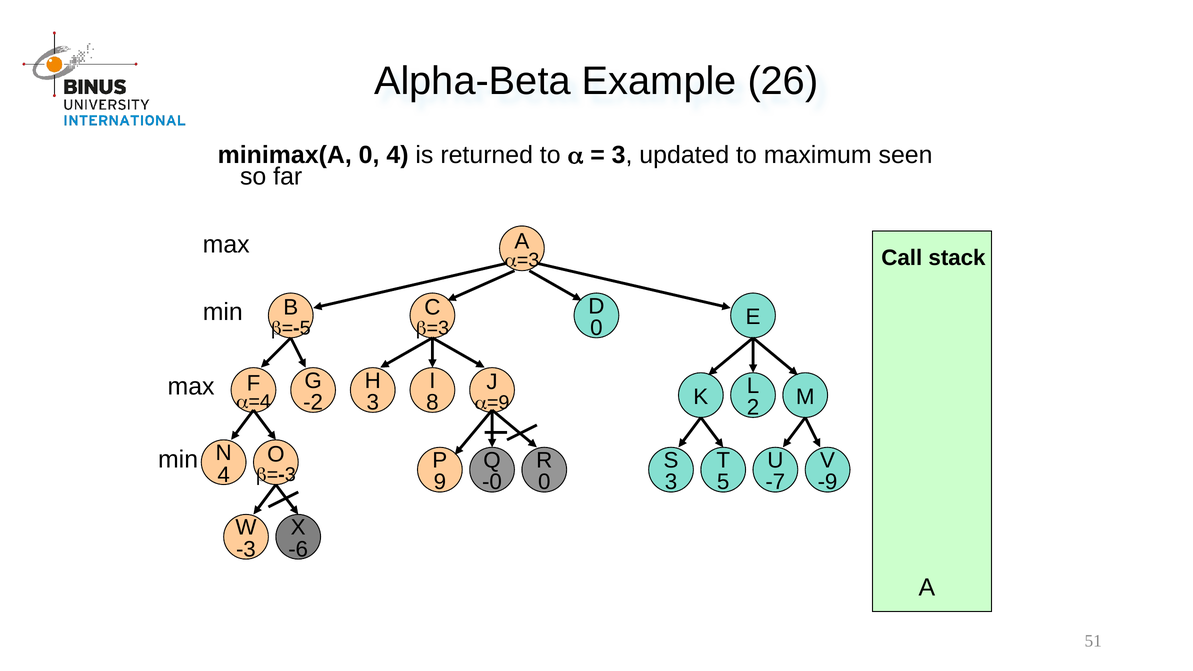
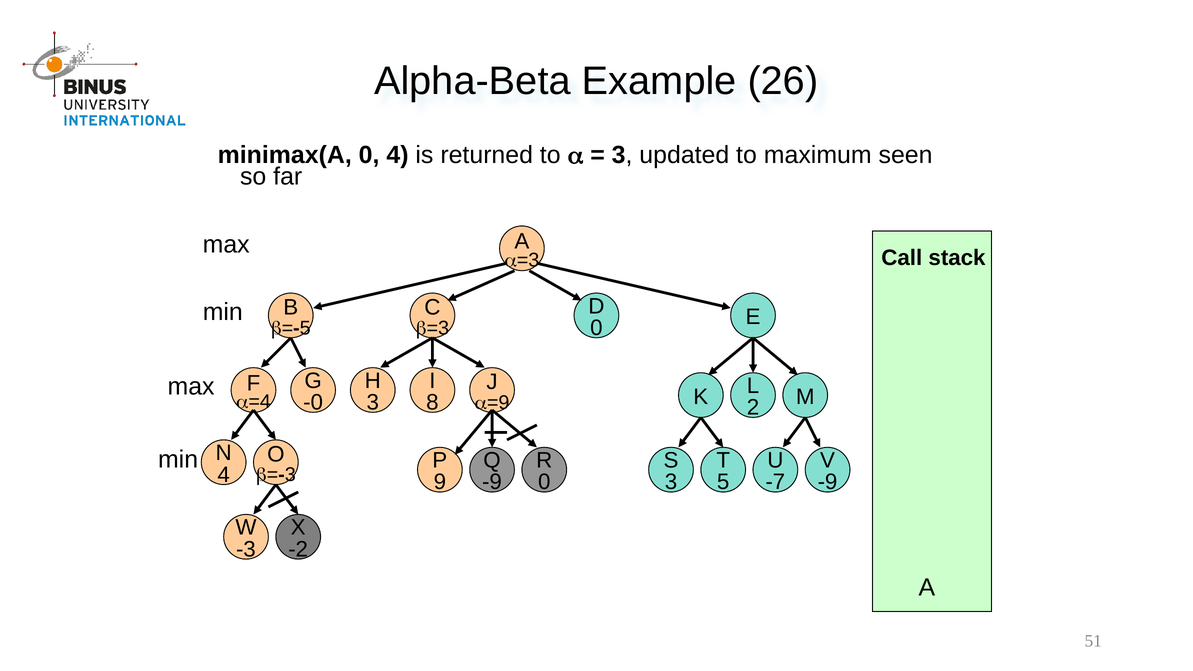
-2: -2 -> -0
-0 at (492, 482): -0 -> -9
-6: -6 -> -2
